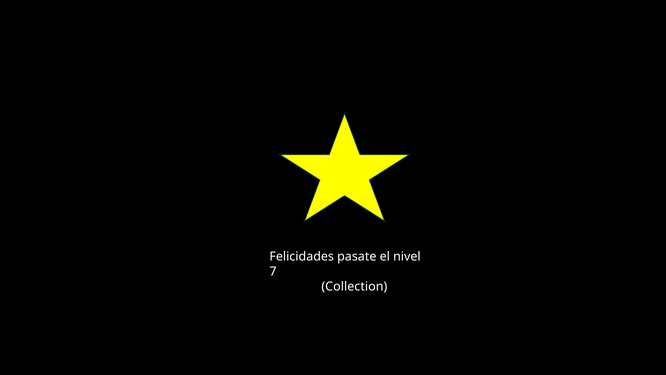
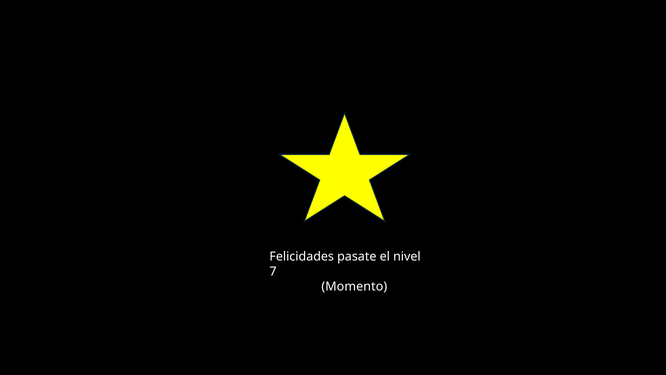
Collection: Collection -> Momento
